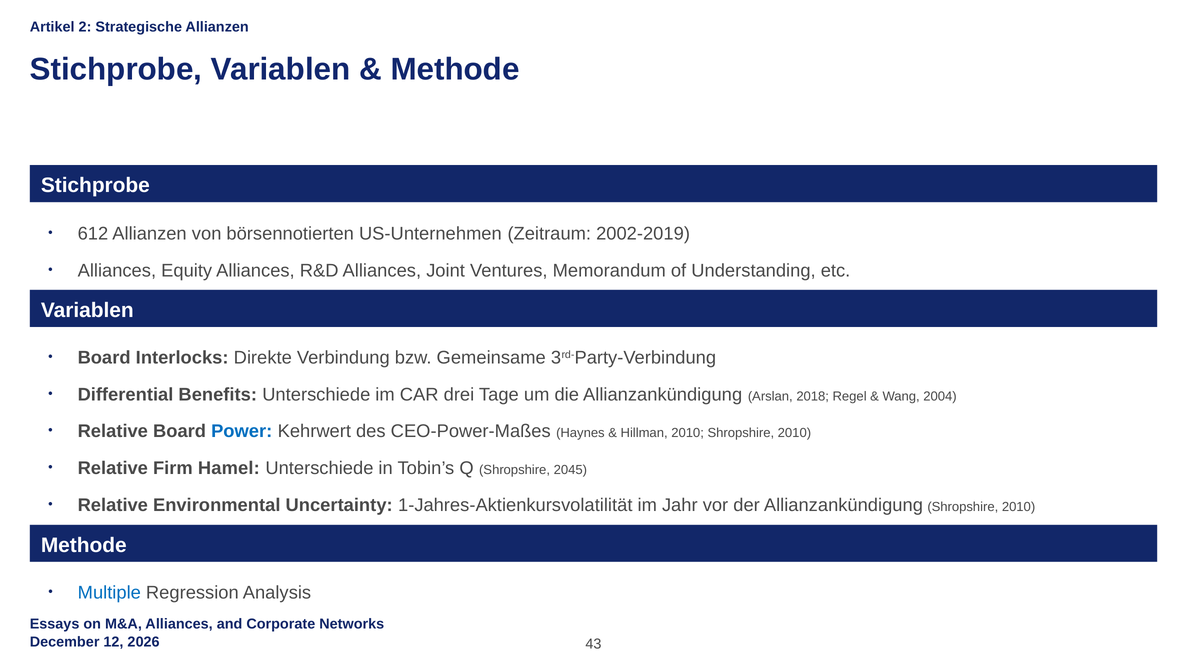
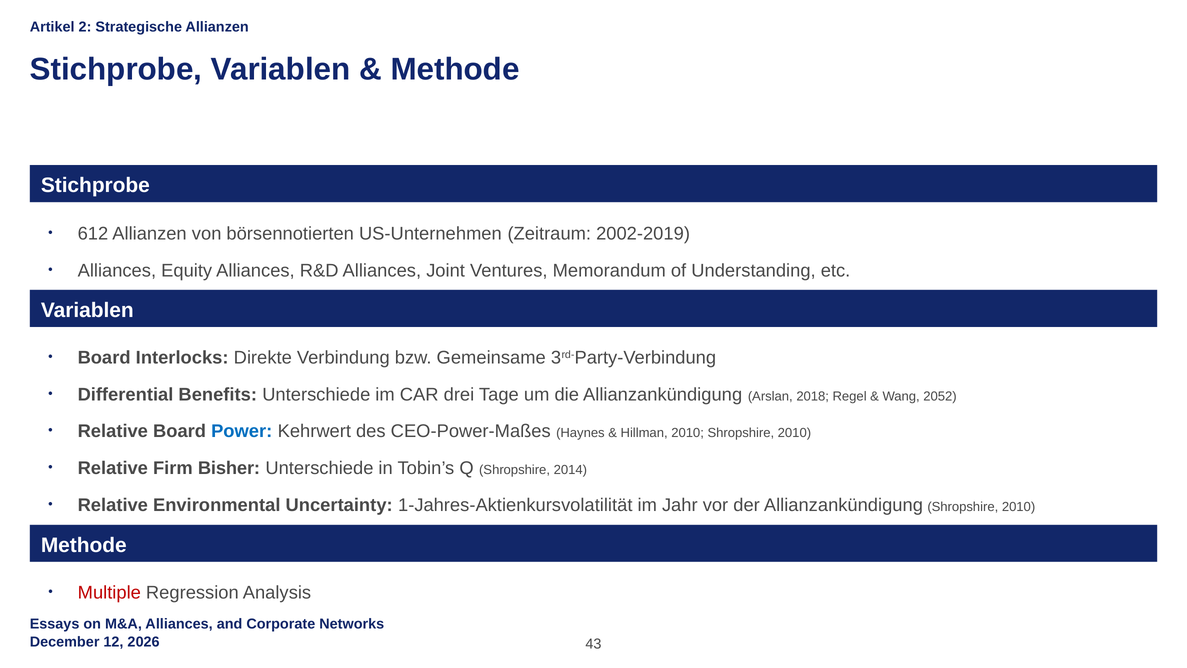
2004: 2004 -> 2052
Hamel: Hamel -> Bisher
2045: 2045 -> 2014
Multiple colour: blue -> red
